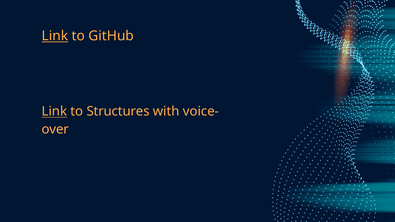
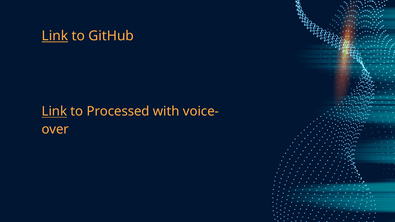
Structures: Structures -> Processed
